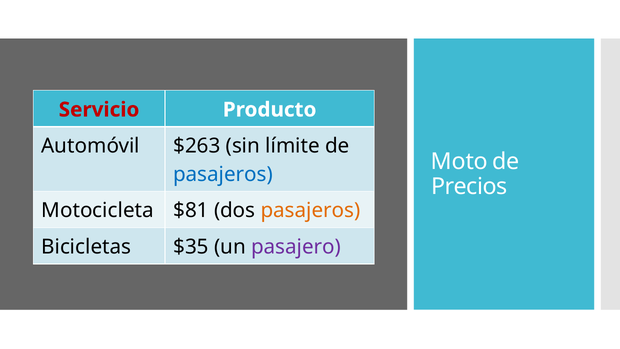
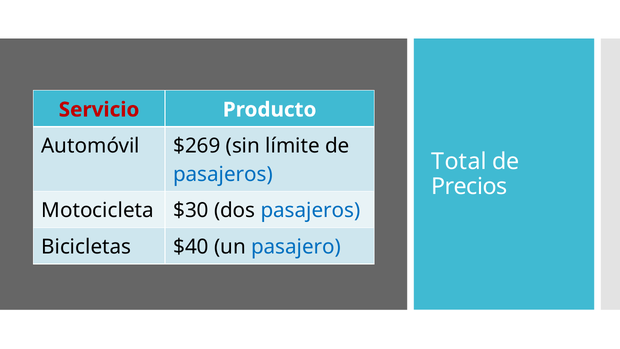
$263: $263 -> $269
Moto: Moto -> Total
$81: $81 -> $30
pasajeros at (311, 210) colour: orange -> blue
$35: $35 -> $40
pasajero colour: purple -> blue
